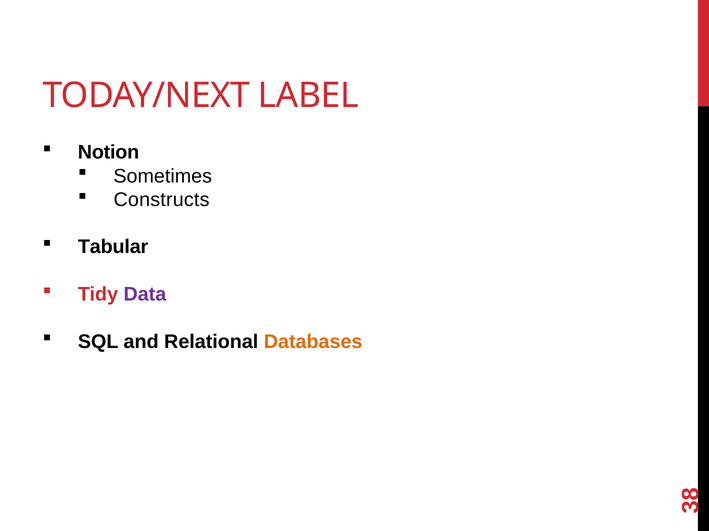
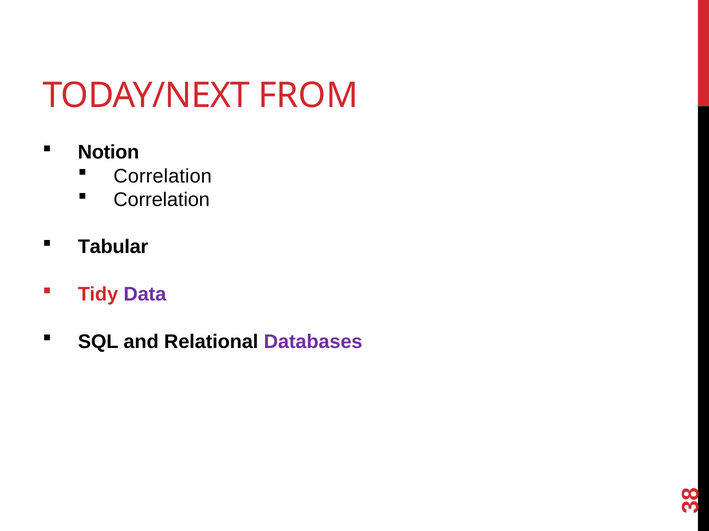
LABEL: LABEL -> FROM
Sometimes at (163, 176): Sometimes -> Correlation
Constructs at (162, 200): Constructs -> Correlation
Databases colour: orange -> purple
